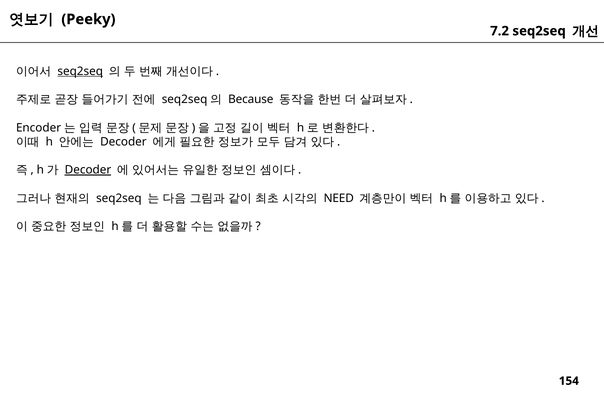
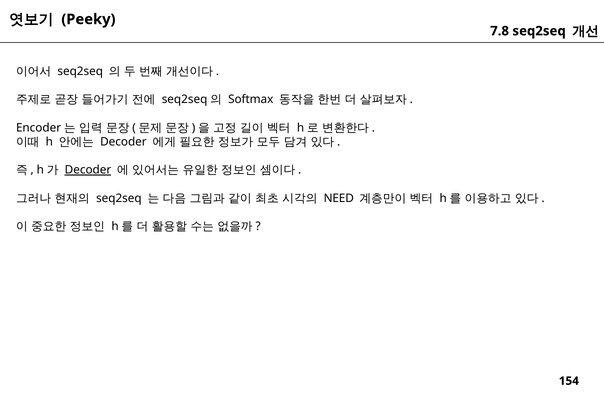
7.2: 7.2 -> 7.8
seq2seq at (80, 71) underline: present -> none
Because: Because -> Softmax
